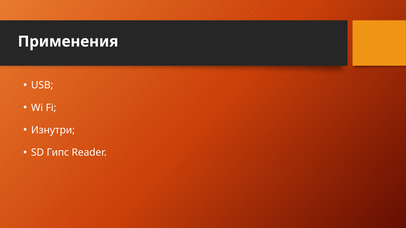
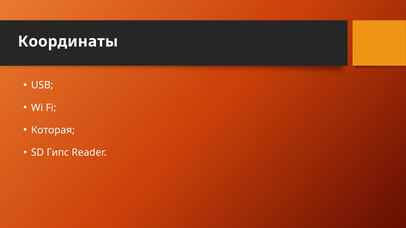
Применения: Применения -> Координаты
Изнутри: Изнутри -> Которая
